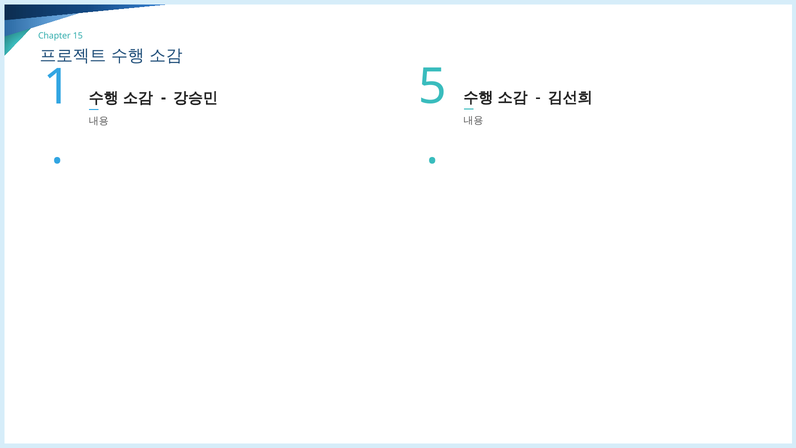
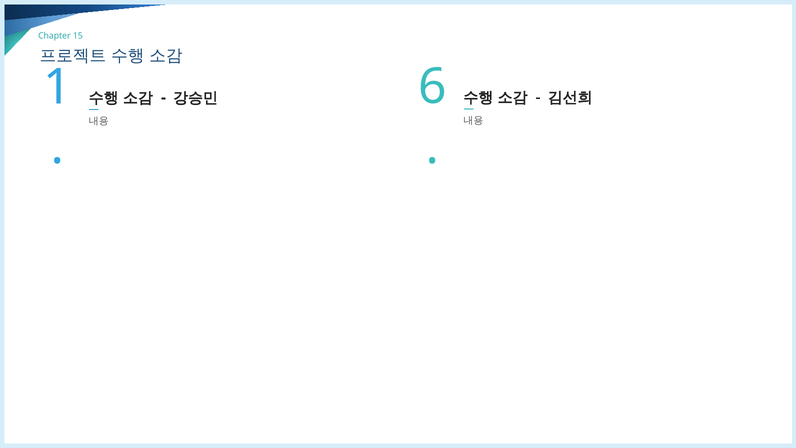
5: 5 -> 6
